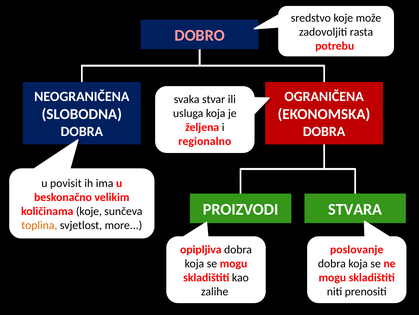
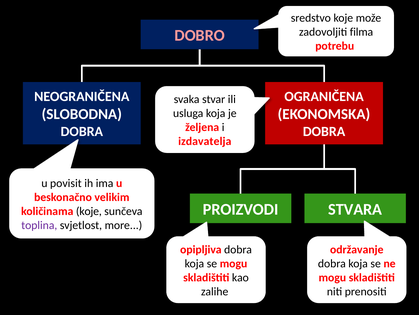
rasta: rasta -> filma
regionalno: regionalno -> izdavatelja
toplina colour: orange -> purple
poslovanje: poslovanje -> održavanje
